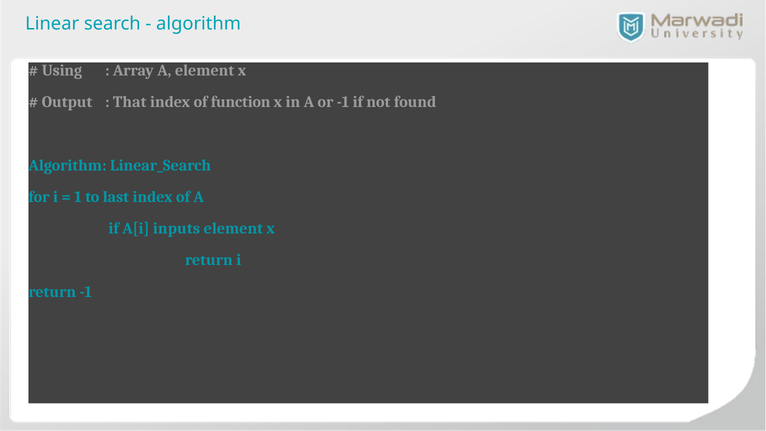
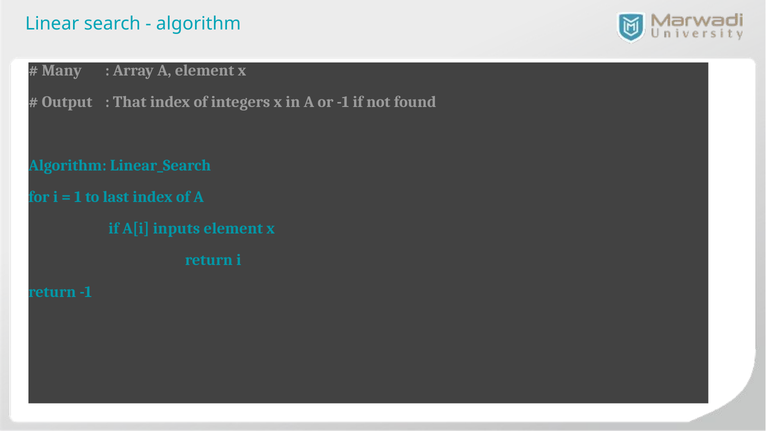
Using: Using -> Many
function: function -> integers
